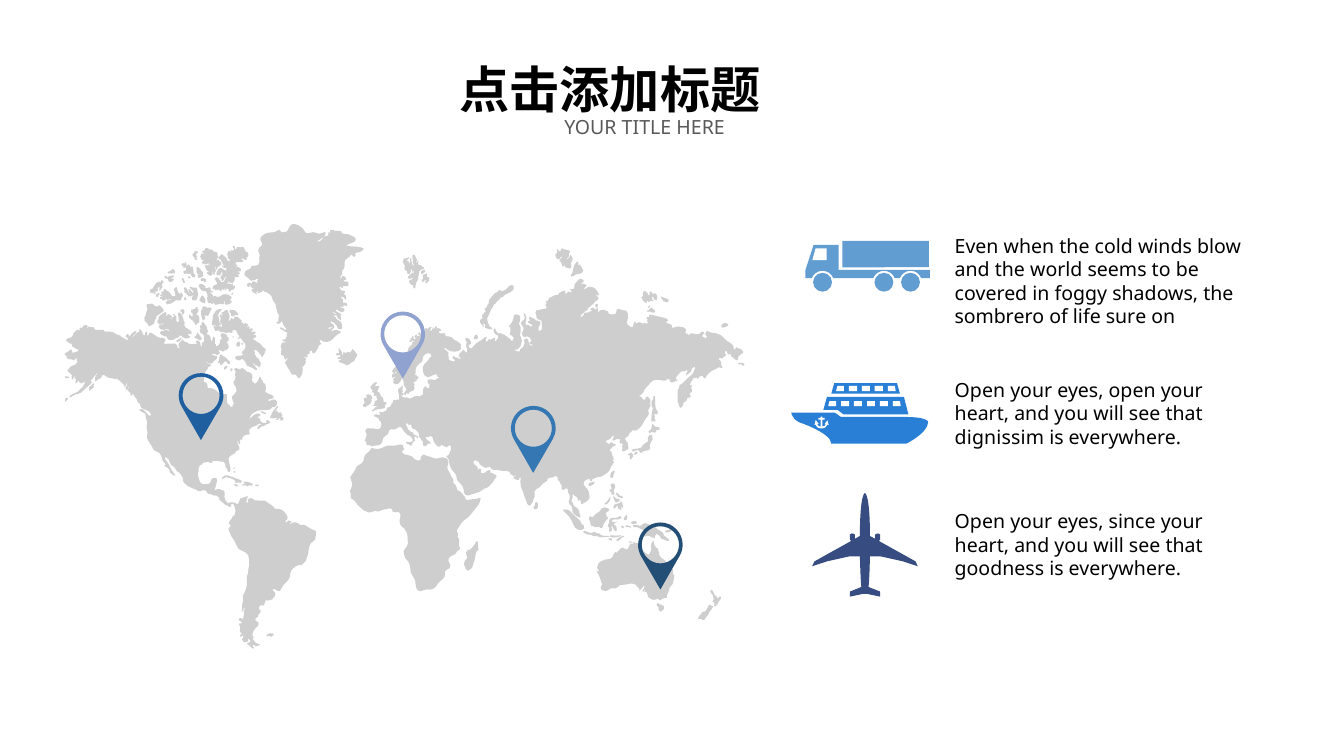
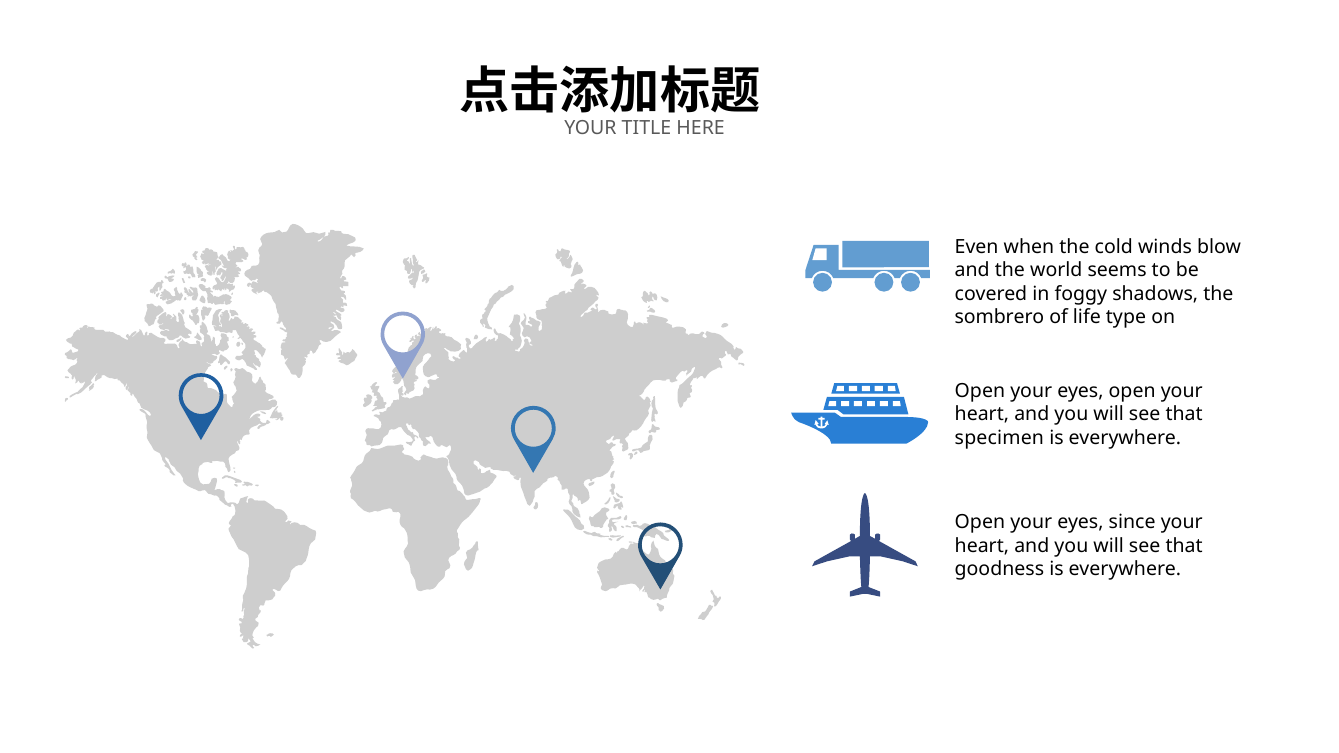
sure: sure -> type
dignissim: dignissim -> specimen
